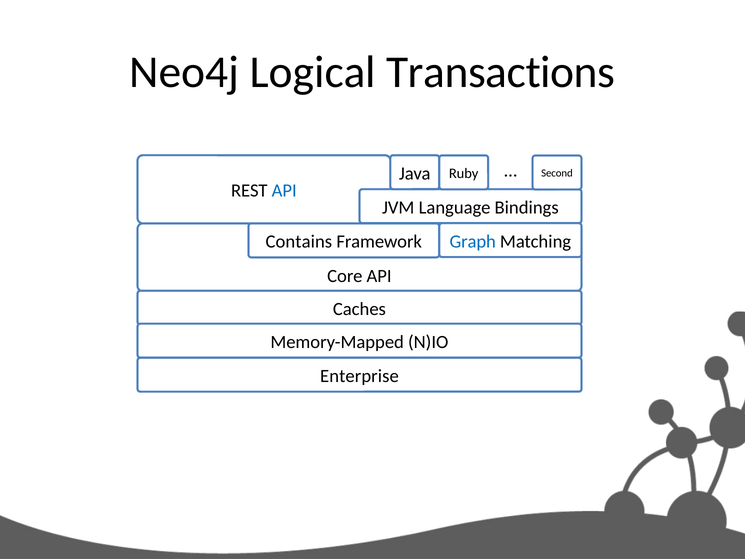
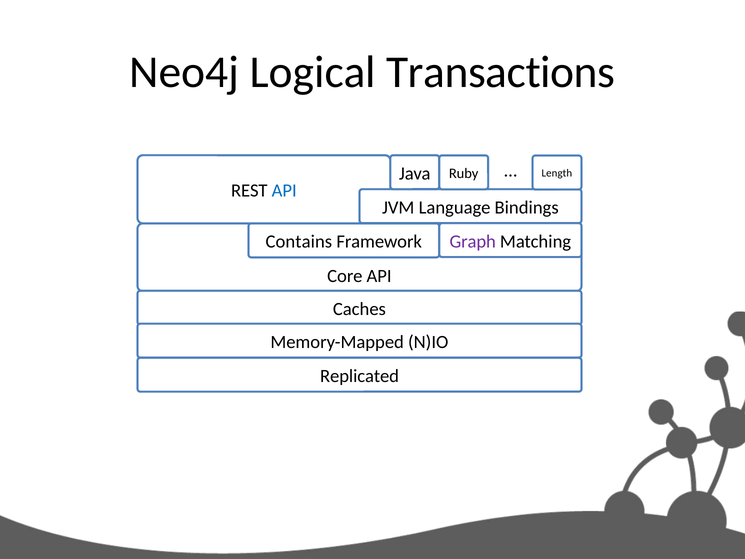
Second: Second -> Length
Graph colour: blue -> purple
Enterprise: Enterprise -> Replicated
